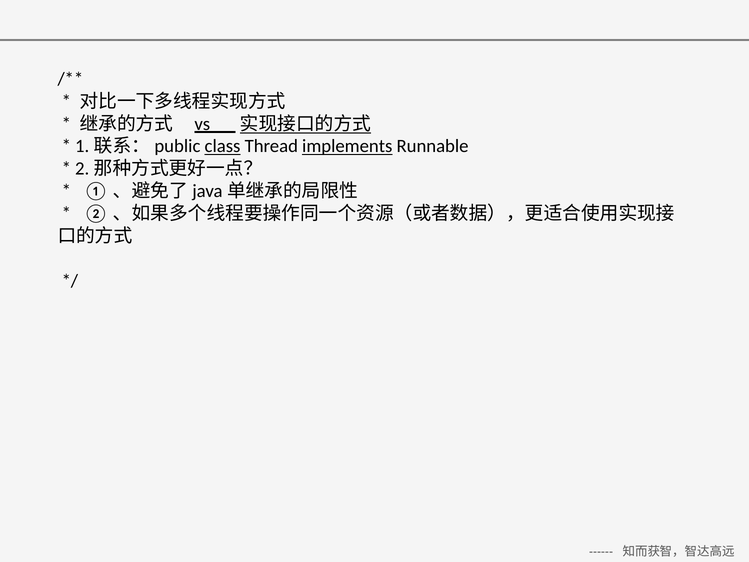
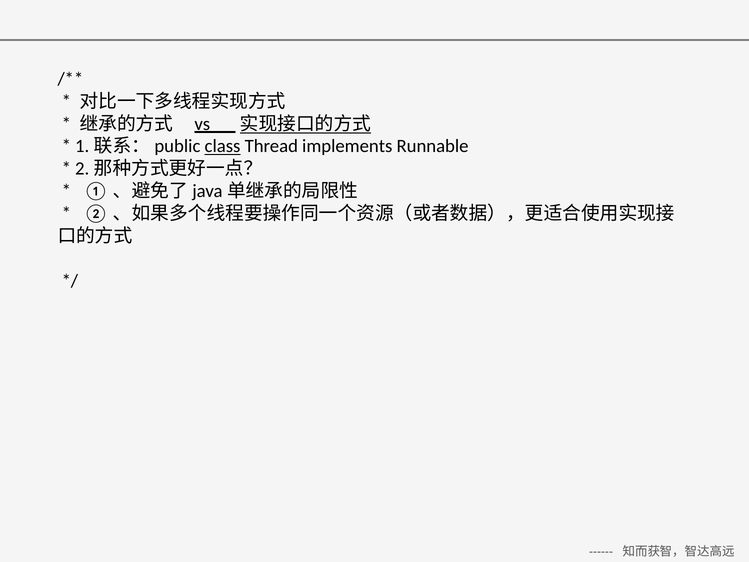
implements underline: present -> none
